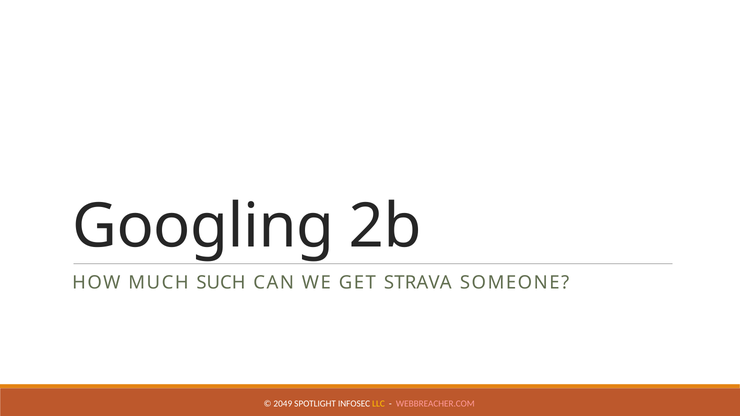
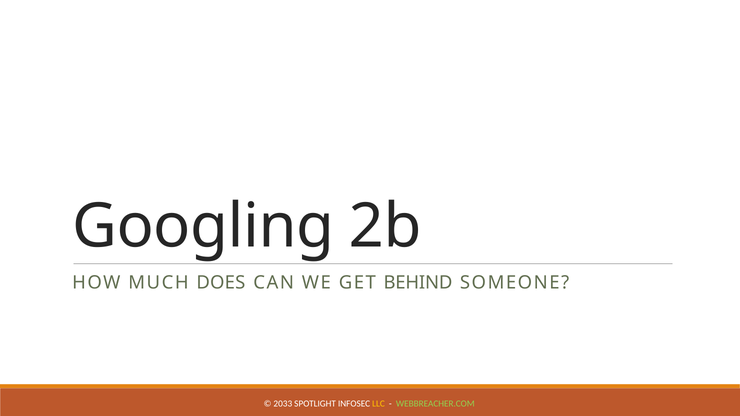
SUCH: SUCH -> DOES
STRAVA: STRAVA -> BEHIND
2049: 2049 -> 2033
WEBBREACHER.COM colour: pink -> light green
